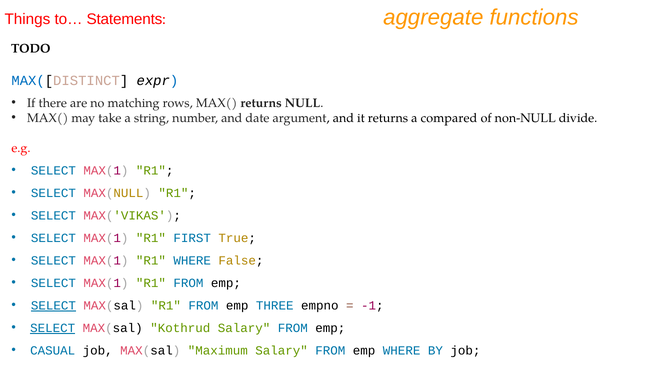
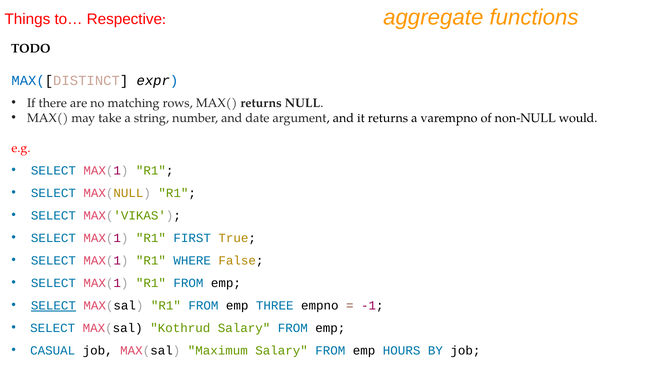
Statements: Statements -> Respective
compared: compared -> varempno
divide: divide -> would
SELECT at (53, 328) underline: present -> none
emp WHERE: WHERE -> HOURS
